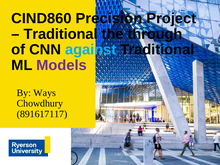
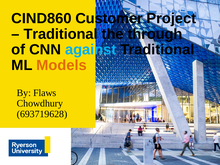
Precision: Precision -> Customer
Models colour: purple -> orange
Ways: Ways -> Flaws
891617117: 891617117 -> 693719628
